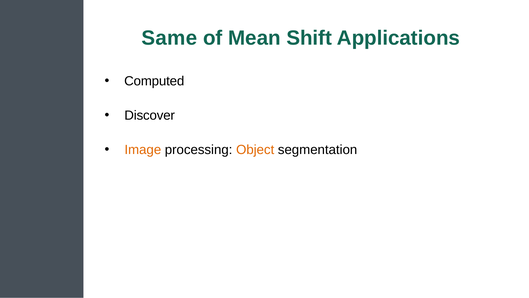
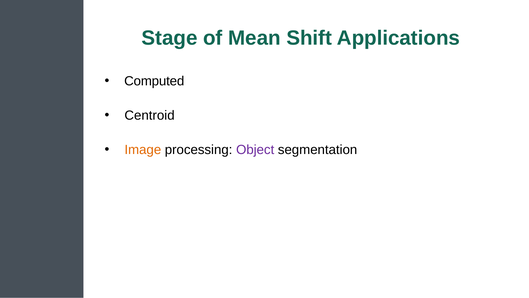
Same: Same -> Stage
Discover: Discover -> Centroid
Object colour: orange -> purple
